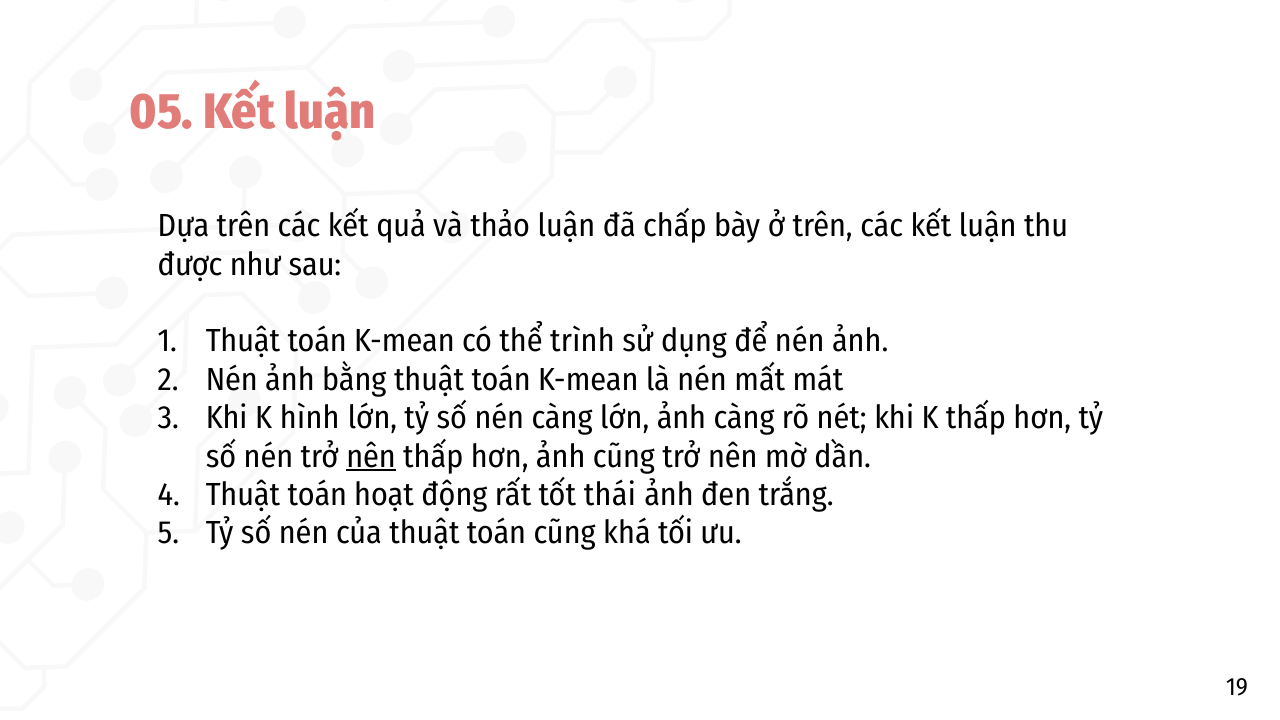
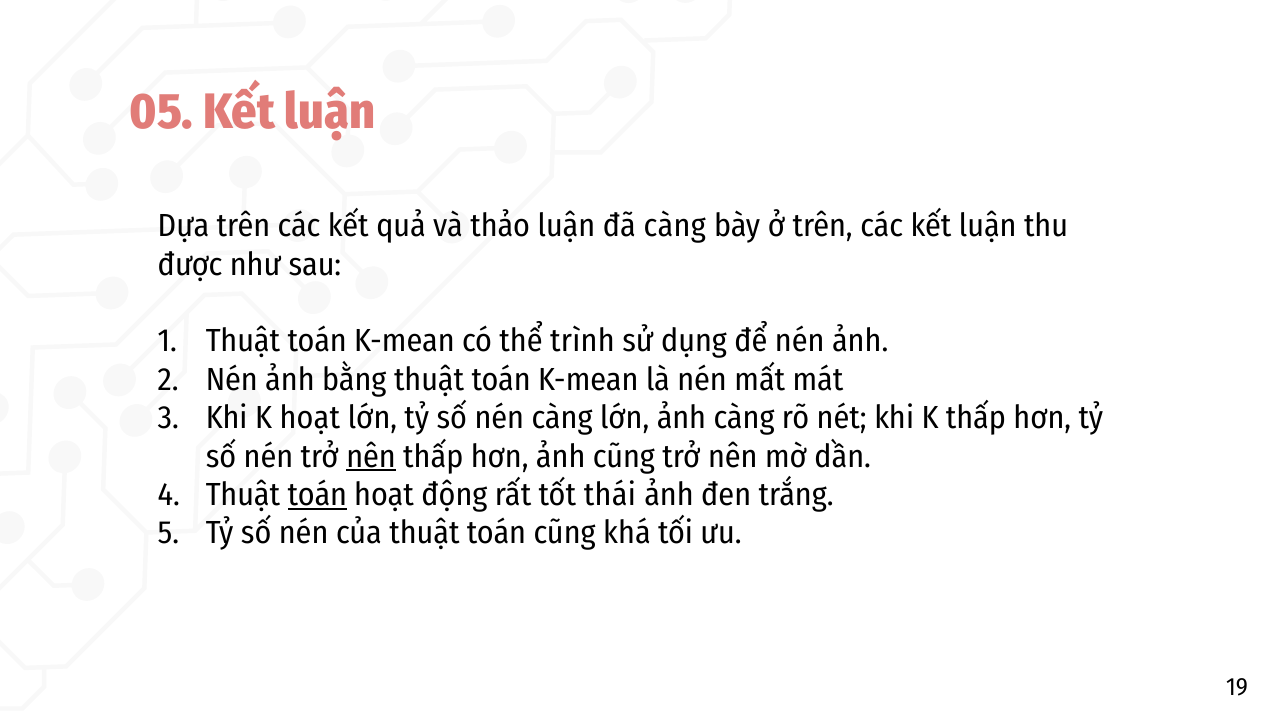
đã chấp: chấp -> càng
K hình: hình -> hoạt
toán at (317, 495) underline: none -> present
